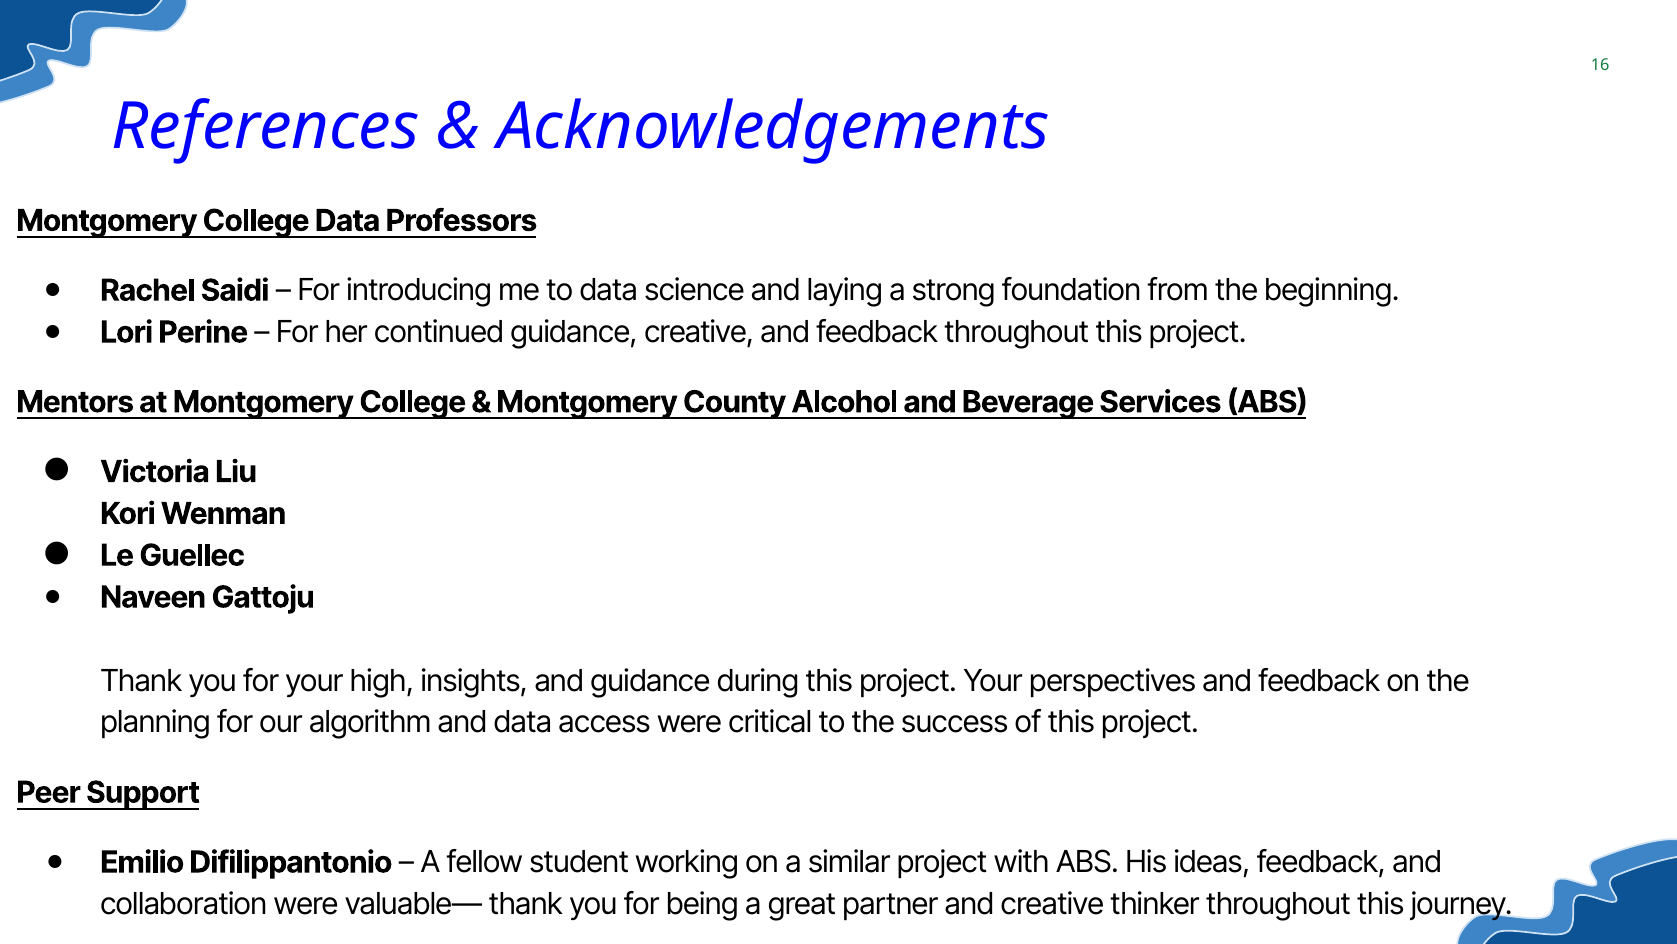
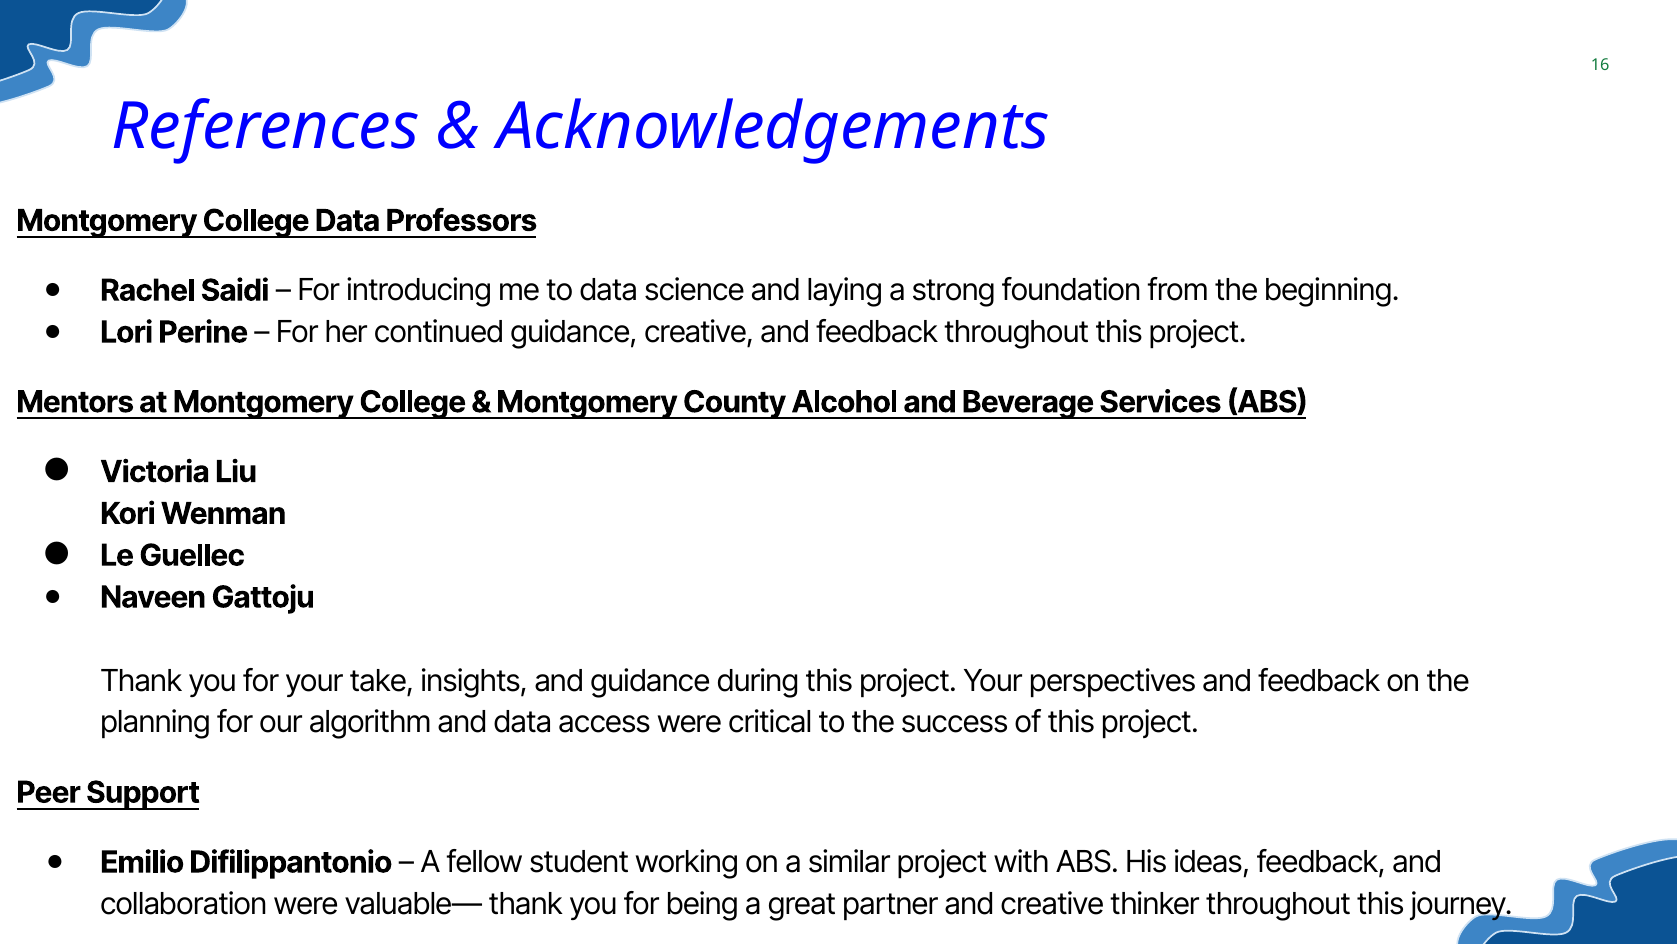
high: high -> take
